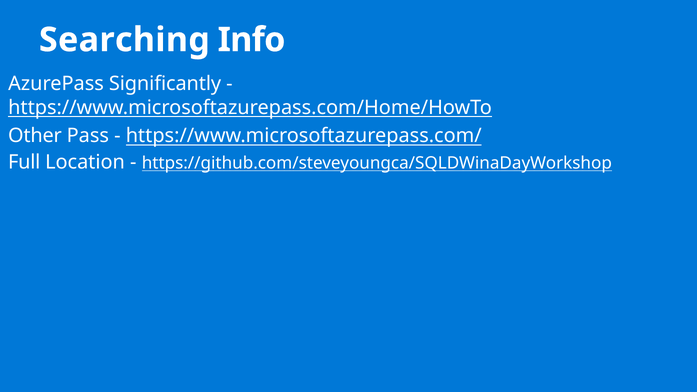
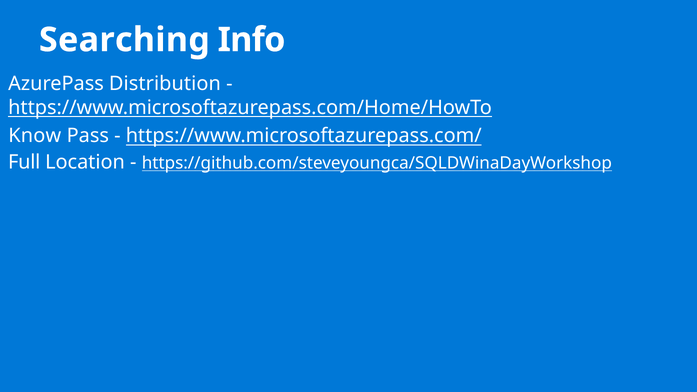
Significantly: Significantly -> Distribution
Other: Other -> Know
